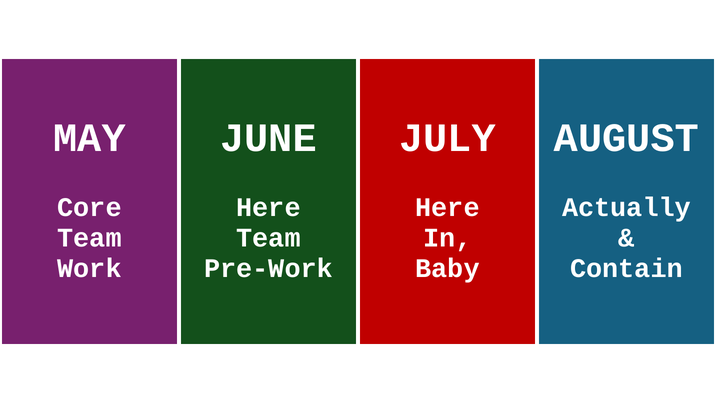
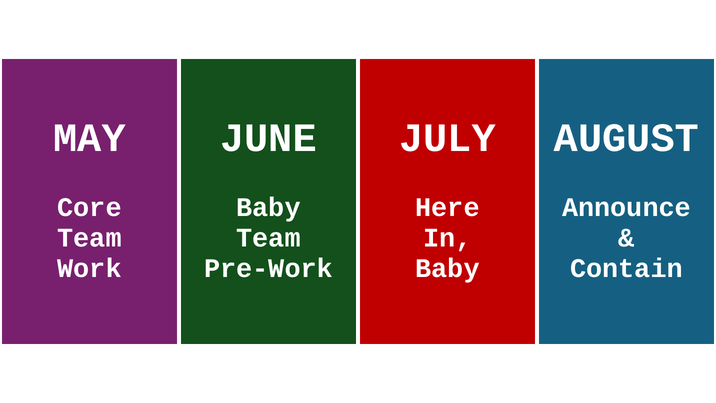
Here at (268, 207): Here -> Baby
Actually: Actually -> Announce
